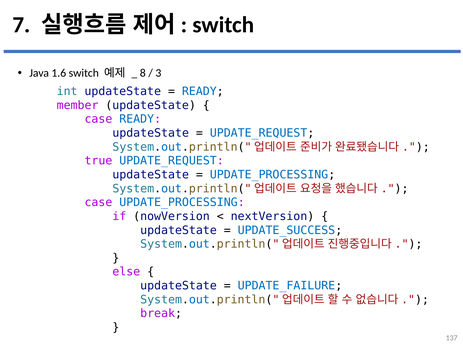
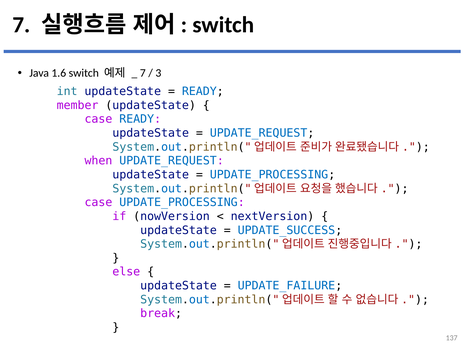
8 at (143, 73): 8 -> 7
true: true -> when
